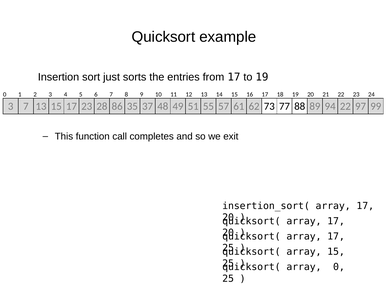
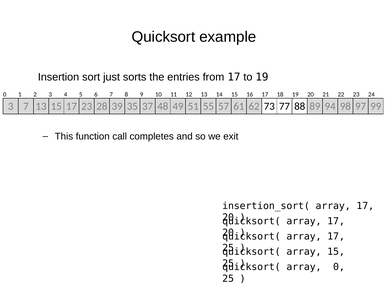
86: 86 -> 39
94 22: 22 -> 98
